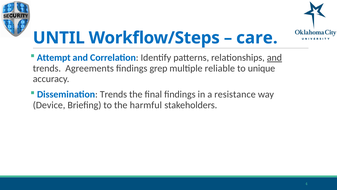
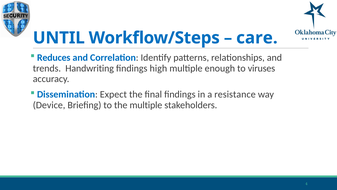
Attempt: Attempt -> Reduces
and at (274, 58) underline: present -> none
Agreements: Agreements -> Handwriting
grep: grep -> high
reliable: reliable -> enough
unique: unique -> viruses
Dissemination Trends: Trends -> Expect
the harmful: harmful -> multiple
